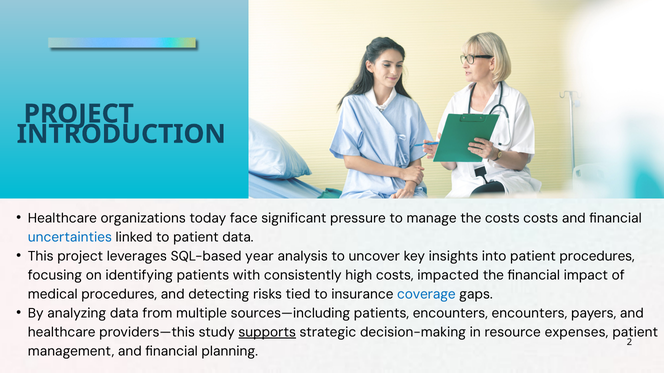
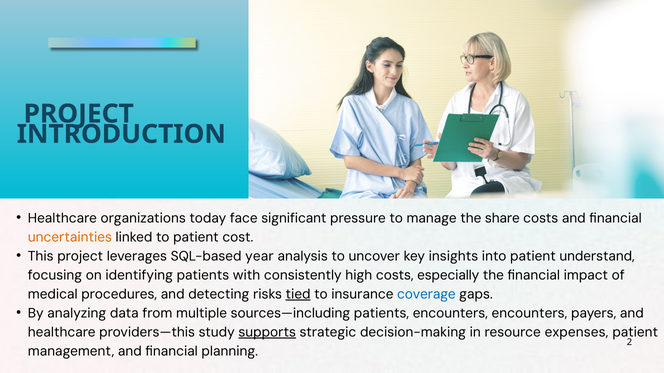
the costs: costs -> share
uncertainties colour: blue -> orange
patient data: data -> cost
patient procedures: procedures -> understand
impacted: impacted -> especially
tied underline: none -> present
